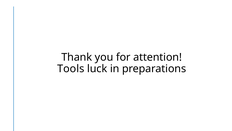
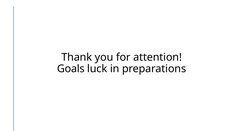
Tools: Tools -> Goals
